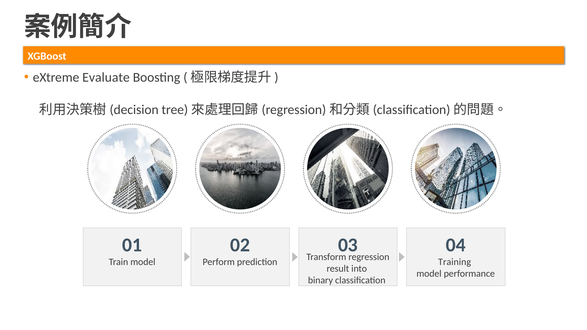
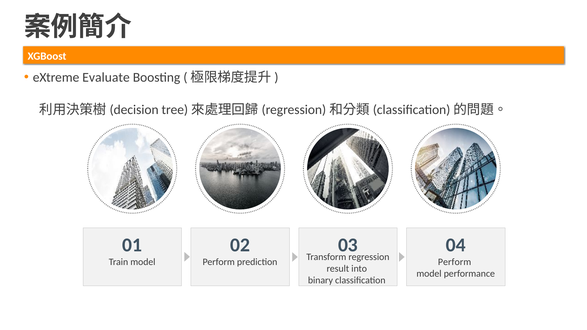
Training at (455, 262): Training -> Perform
